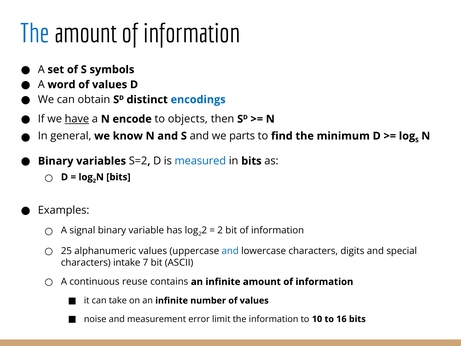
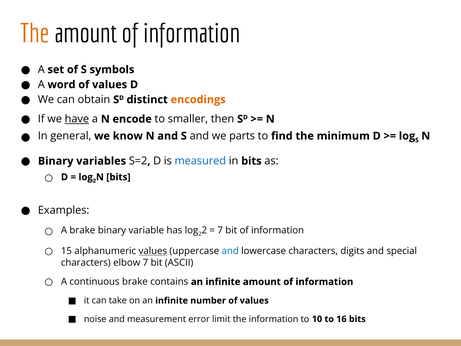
The at (35, 34) colour: blue -> orange
encodings colour: blue -> orange
objects: objects -> smaller
A signal: signal -> brake
2 at (220, 230): 2 -> 7
25: 25 -> 15
values at (153, 251) underline: none -> present
intake: intake -> elbow
continuous reuse: reuse -> brake
